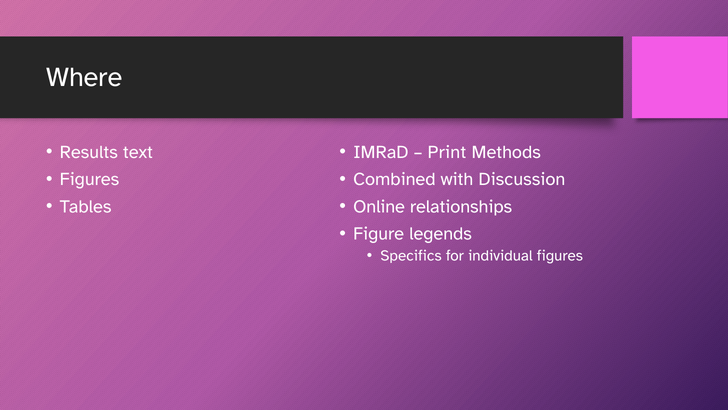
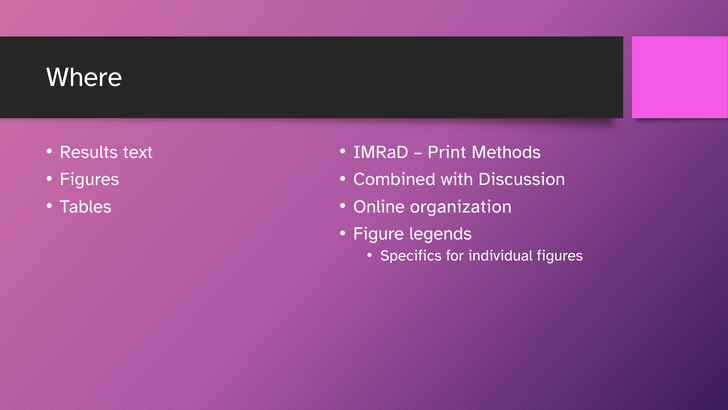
relationships: relationships -> organization
